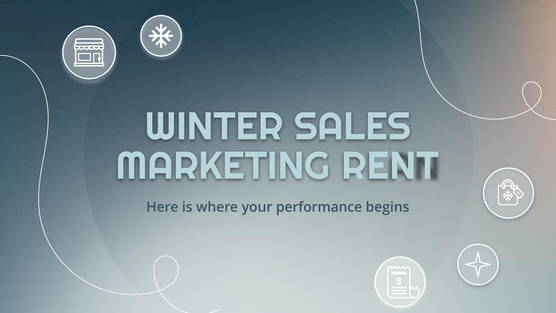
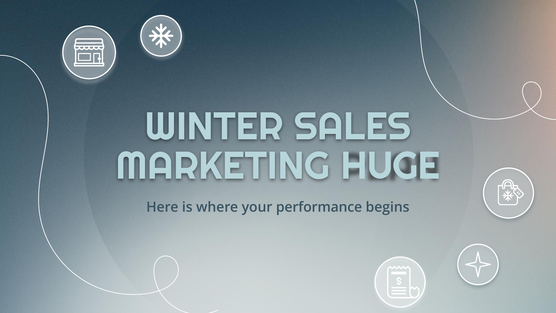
RENT: RENT -> HUGE
